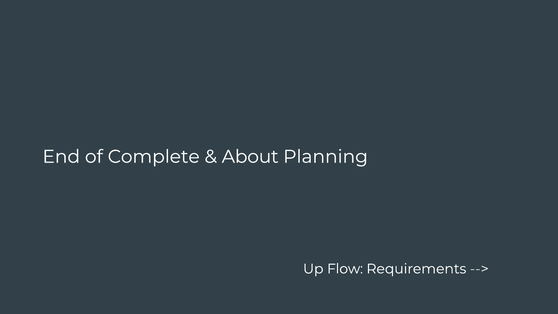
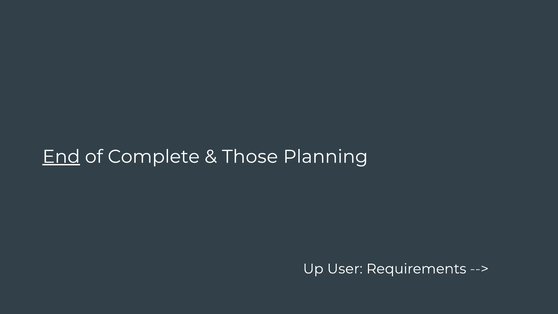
End underline: none -> present
About: About -> Those
Flow: Flow -> User
